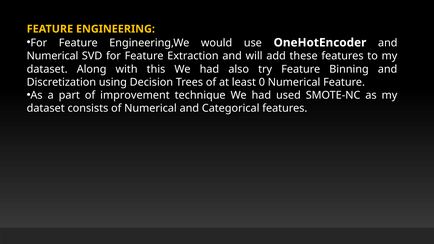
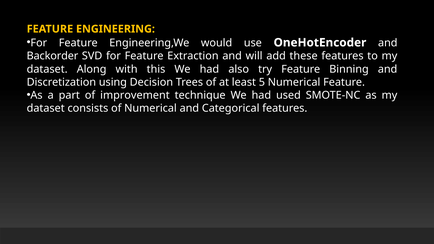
Numerical at (52, 56): Numerical -> Backorder
0: 0 -> 5
